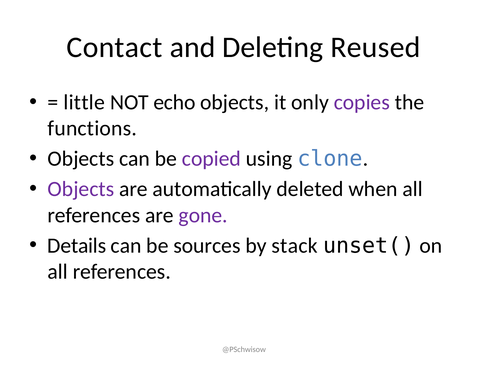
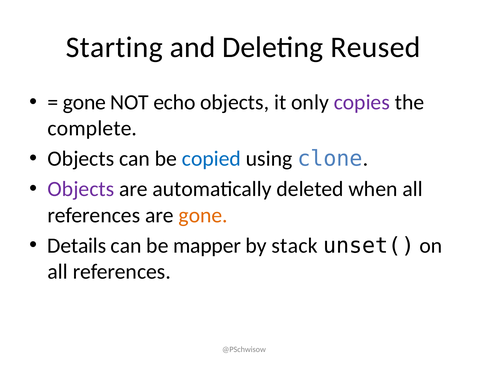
Contact: Contact -> Starting
little at (84, 102): little -> gone
functions: functions -> complete
copied colour: purple -> blue
gone at (203, 215) colour: purple -> orange
sources: sources -> mapper
